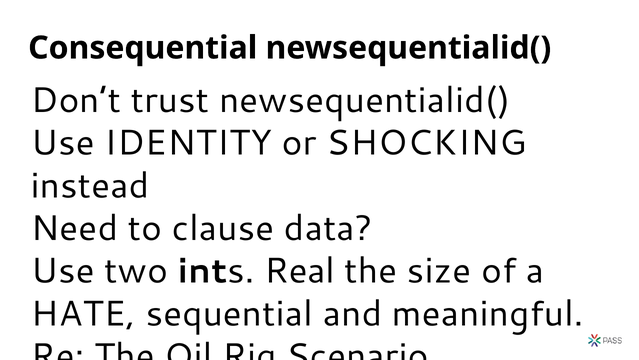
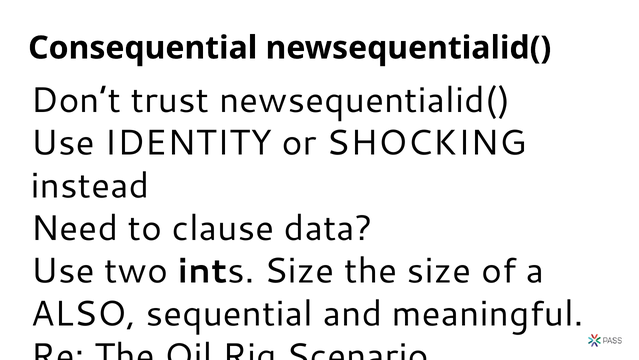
ints Real: Real -> Size
HATE: HATE -> ALSO
